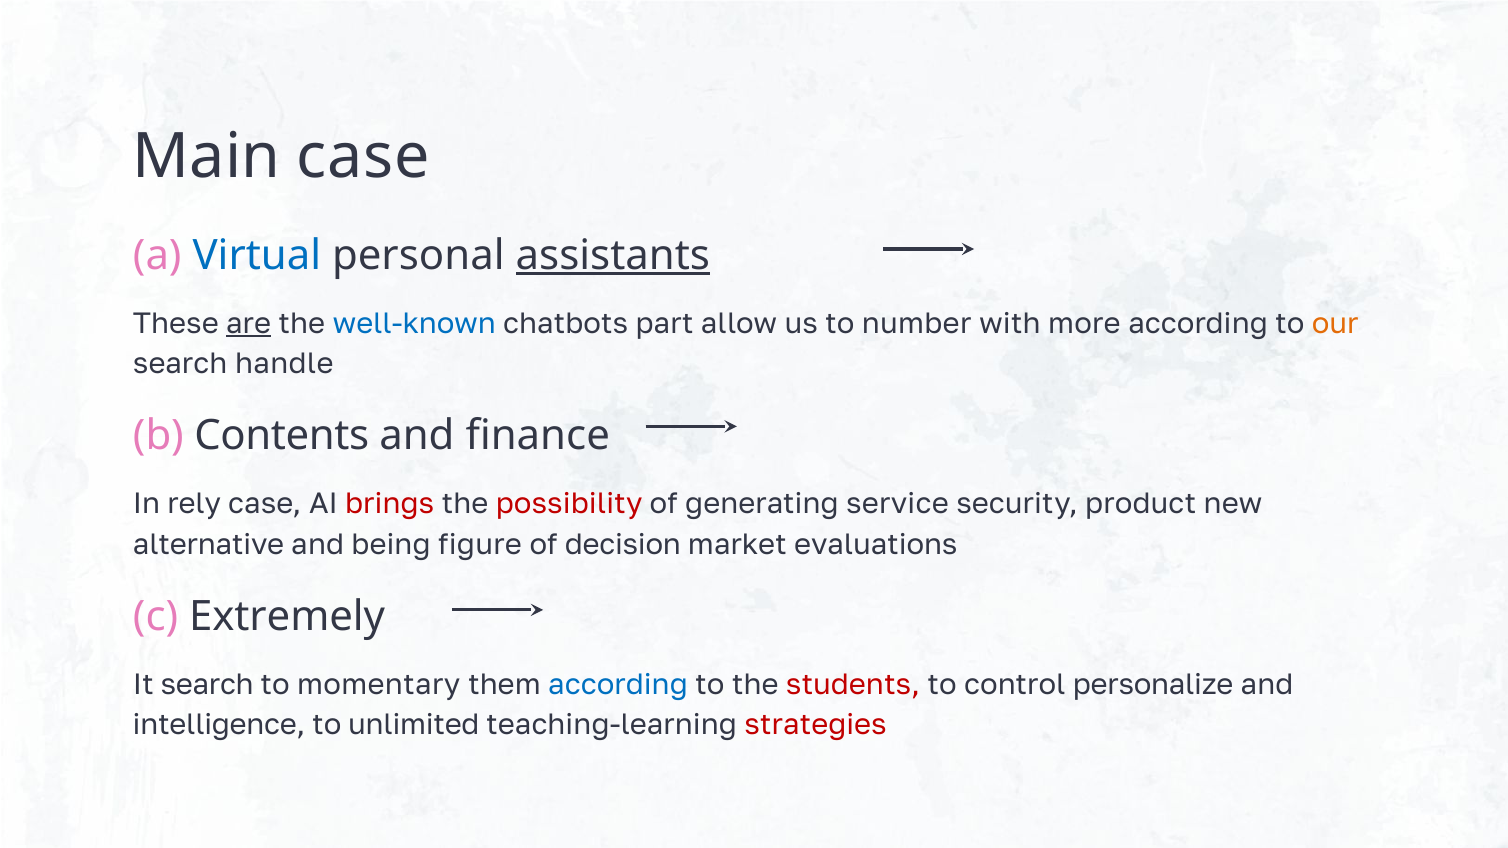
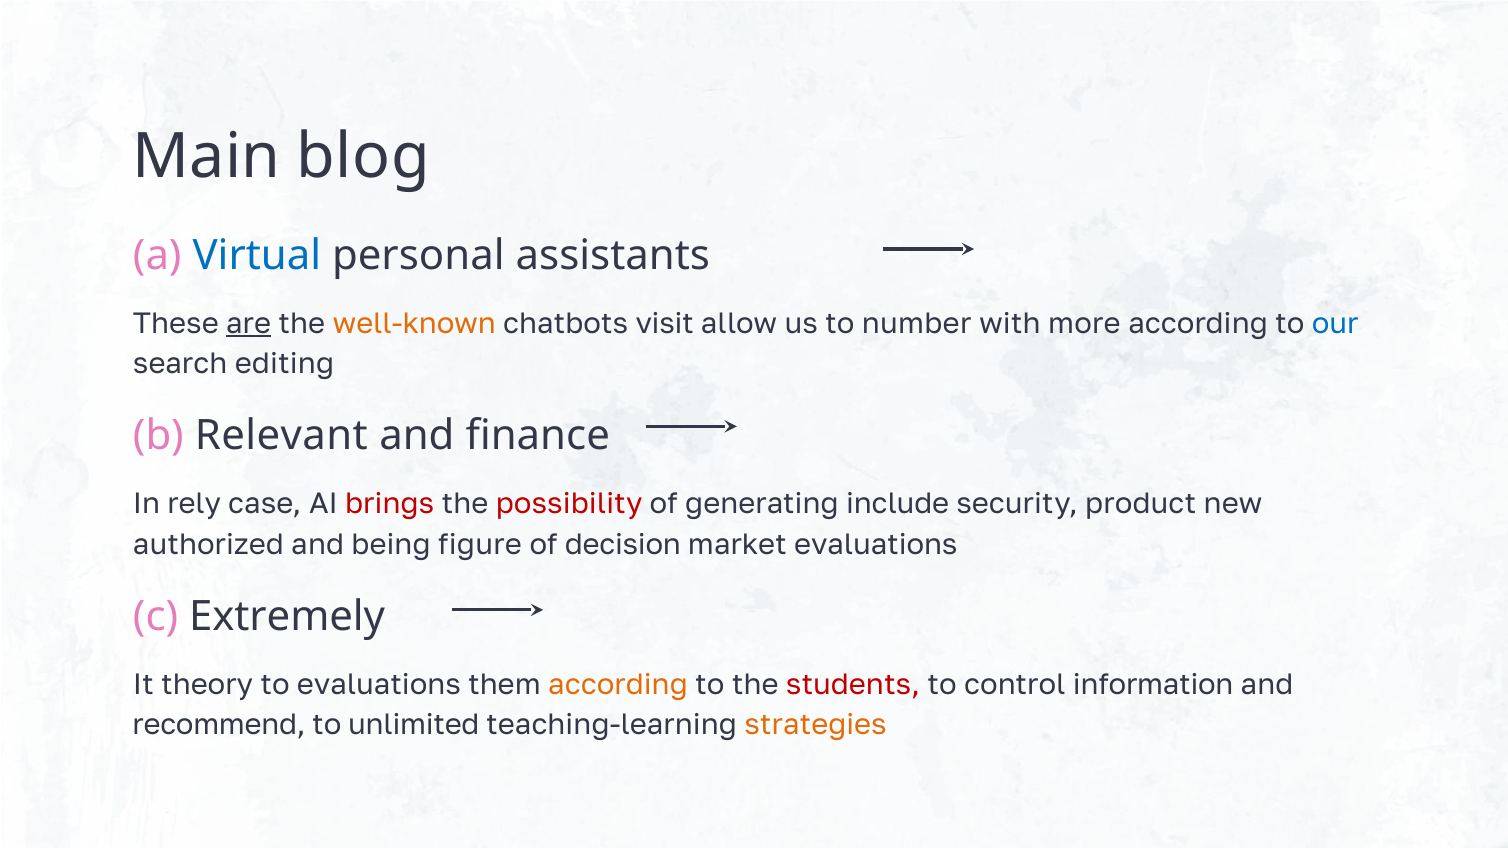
Main case: case -> blog
assistants underline: present -> none
well-known colour: blue -> orange
part: part -> visit
our colour: orange -> blue
handle: handle -> editing
Contents: Contents -> Relevant
service: service -> include
alternative: alternative -> authorized
It search: search -> theory
to momentary: momentary -> evaluations
according at (618, 685) colour: blue -> orange
personalize: personalize -> information
intelligence: intelligence -> recommend
strategies colour: red -> orange
